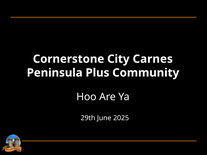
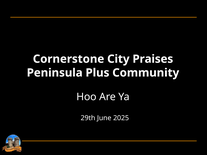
Carnes: Carnes -> Praises
